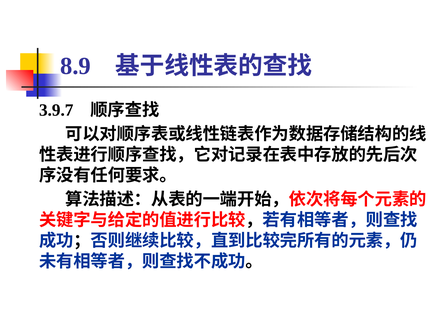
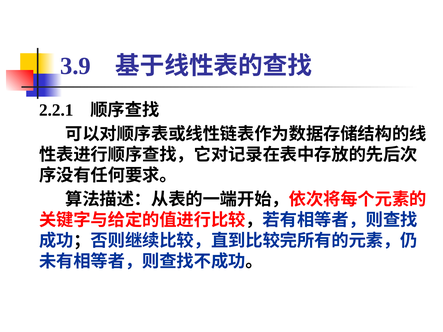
8.9: 8.9 -> 3.9
3.9.7: 3.9.7 -> 2.2.1
